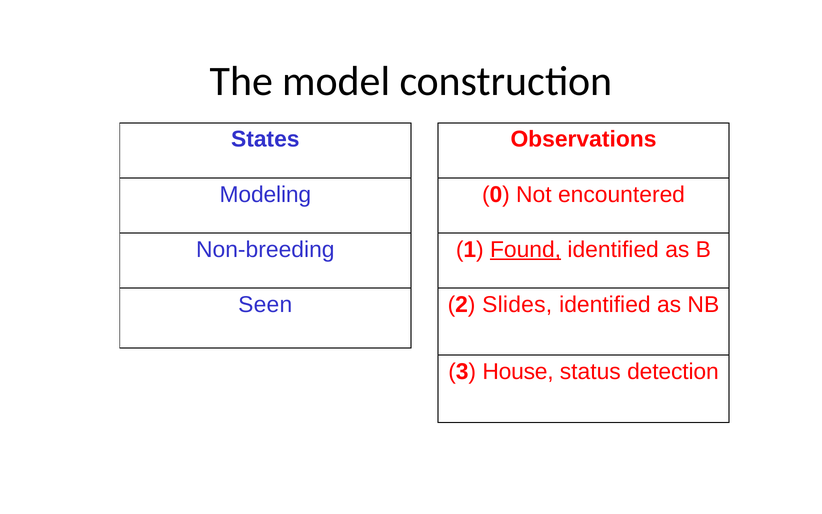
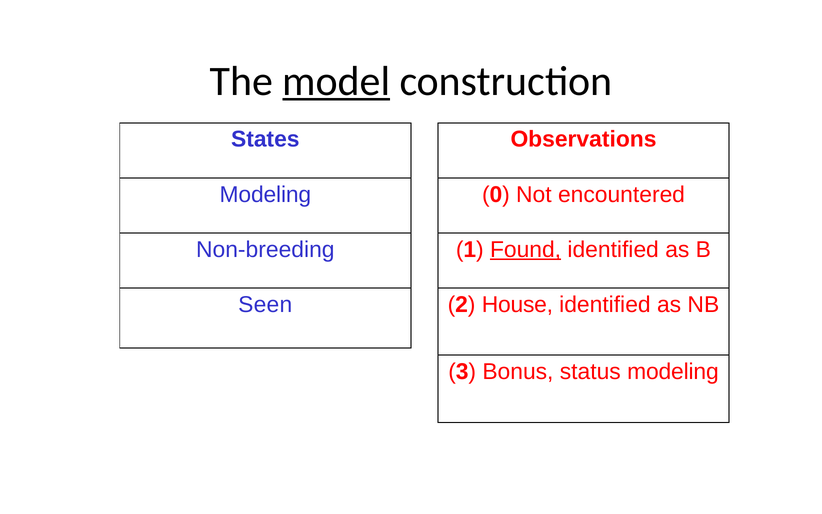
model underline: none -> present
Slides: Slides -> House
House: House -> Bonus
status detection: detection -> modeling
